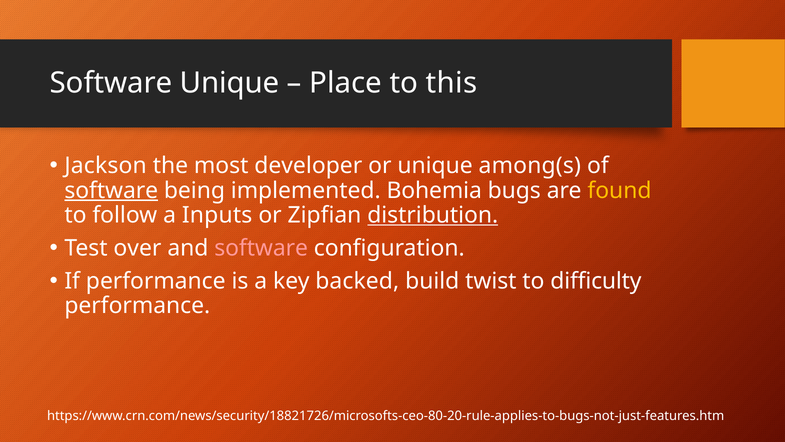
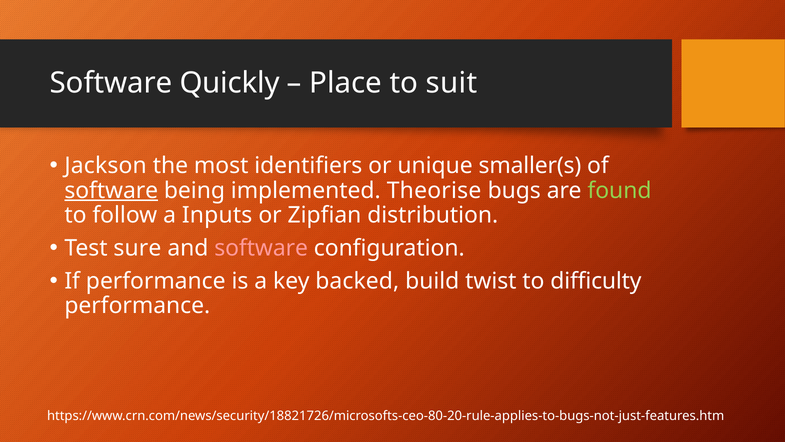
Software Unique: Unique -> Quickly
this: this -> suit
developer: developer -> identifiers
among(s: among(s -> smaller(s
Bohemia: Bohemia -> Theorise
found colour: yellow -> light green
distribution underline: present -> none
over: over -> sure
